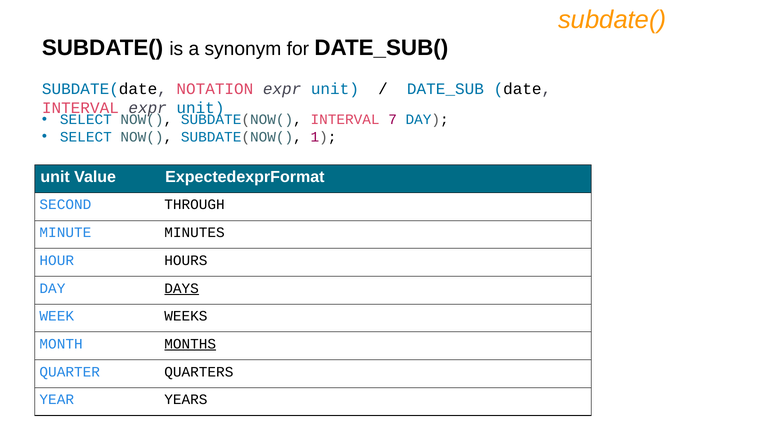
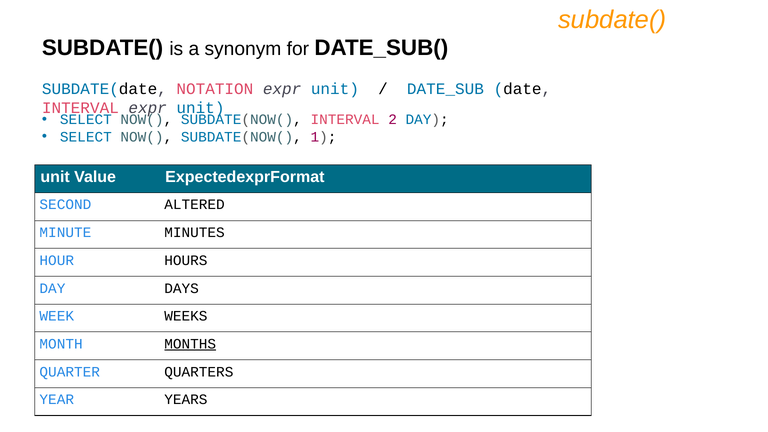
7: 7 -> 2
THROUGH: THROUGH -> ALTERED
DAYS underline: present -> none
